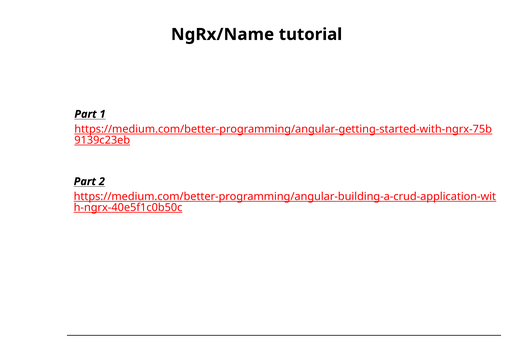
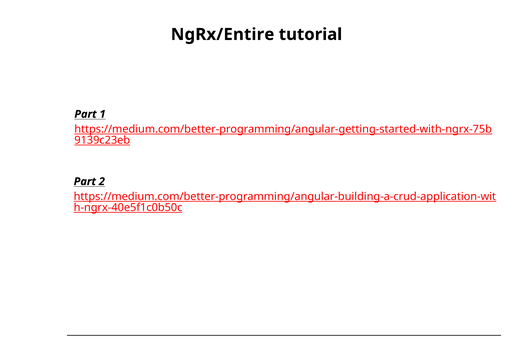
NgRx/Name: NgRx/Name -> NgRx/Entire
